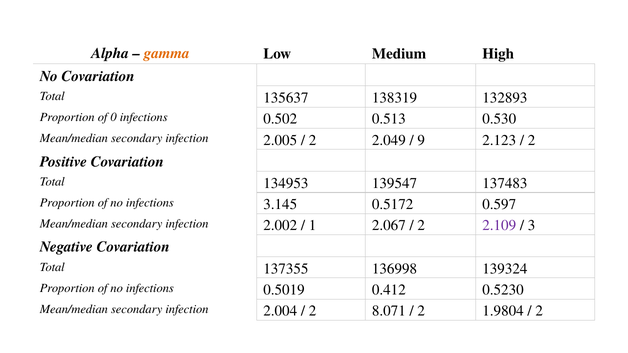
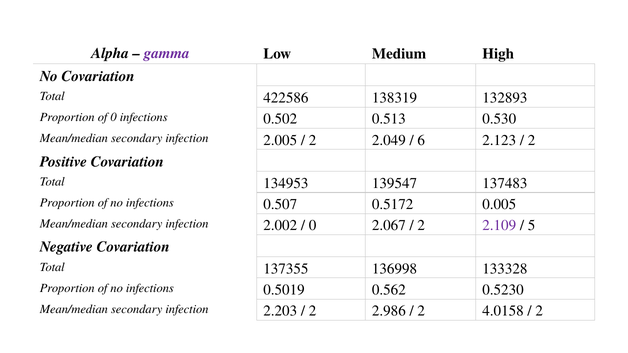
gamma colour: orange -> purple
135637: 135637 -> 422586
9: 9 -> 6
3.145: 3.145 -> 0.507
0.597: 0.597 -> 0.005
1 at (313, 226): 1 -> 0
3: 3 -> 5
139324: 139324 -> 133328
0.412: 0.412 -> 0.562
2.004: 2.004 -> 2.203
8.071: 8.071 -> 2.986
1.9804: 1.9804 -> 4.0158
